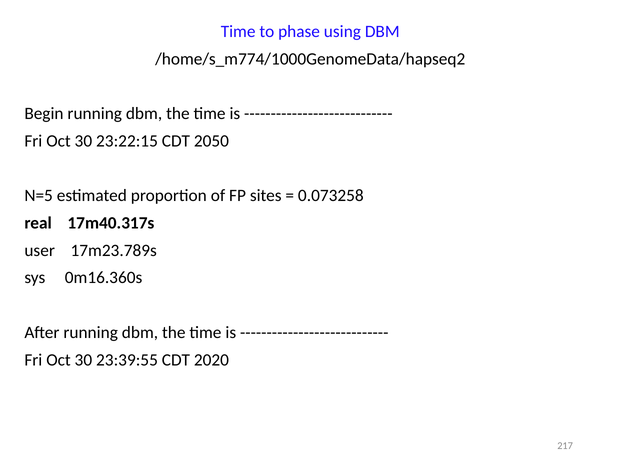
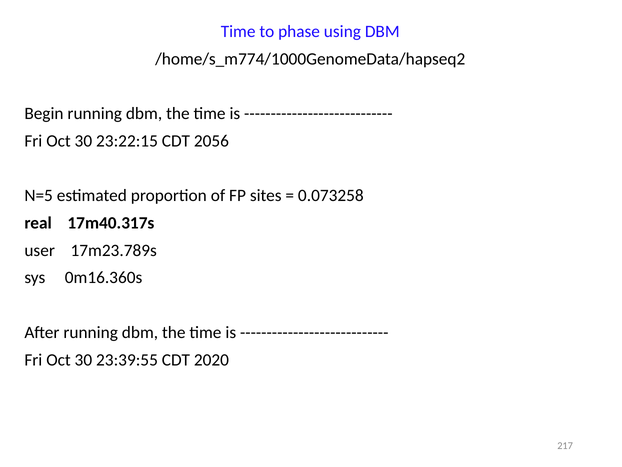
2050: 2050 -> 2056
